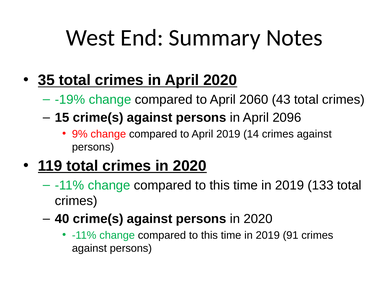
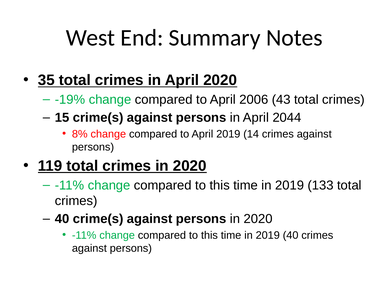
2060: 2060 -> 2006
2096: 2096 -> 2044
9%: 9% -> 8%
2019 91: 91 -> 40
